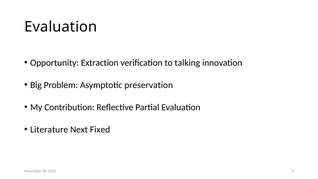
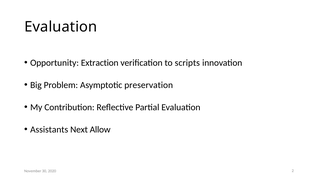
talking: talking -> scripts
Literature: Literature -> Assistants
Fixed: Fixed -> Allow
